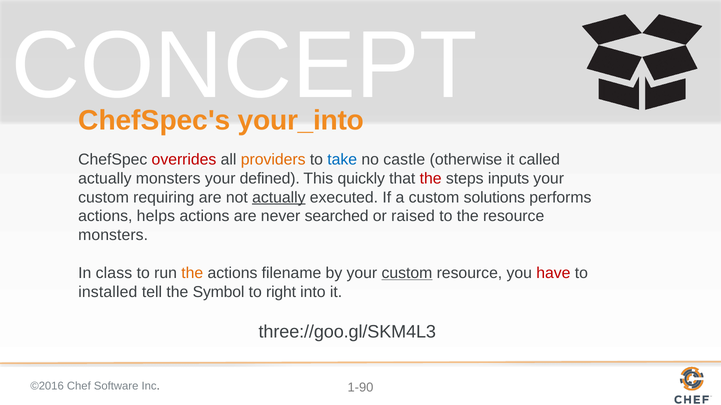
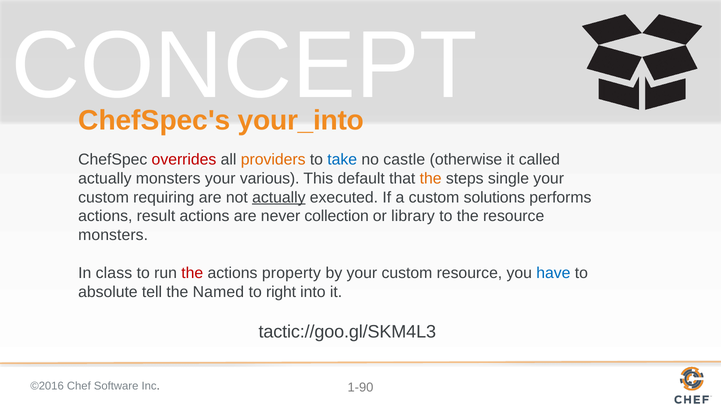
defined: defined -> various
quickly: quickly -> default
the at (431, 179) colour: red -> orange
inputs: inputs -> single
helps: helps -> result
searched: searched -> collection
raised: raised -> library
the at (192, 273) colour: orange -> red
filename: filename -> property
custom at (407, 273) underline: present -> none
have colour: red -> blue
installed: installed -> absolute
Symbol: Symbol -> Named
three://goo.gl/SKM4L3: three://goo.gl/SKM4L3 -> tactic://goo.gl/SKM4L3
